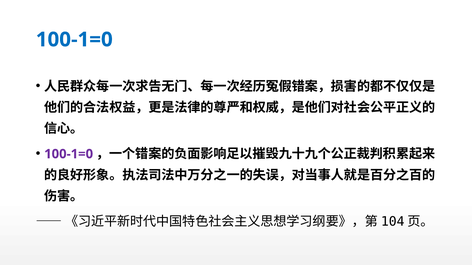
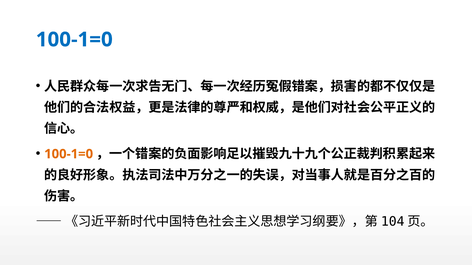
100-1=0 at (69, 154) colour: purple -> orange
